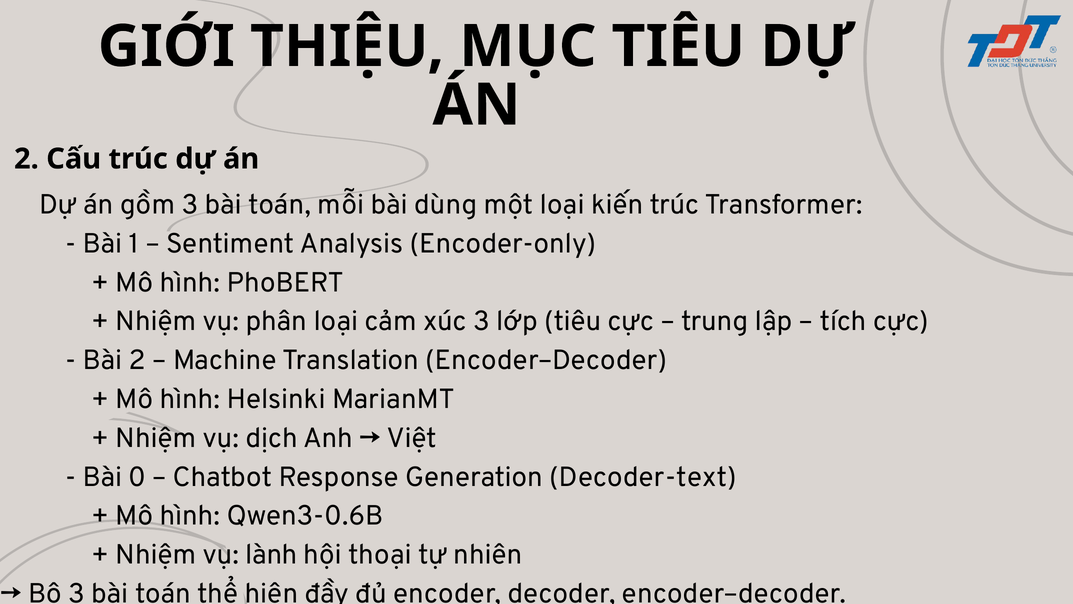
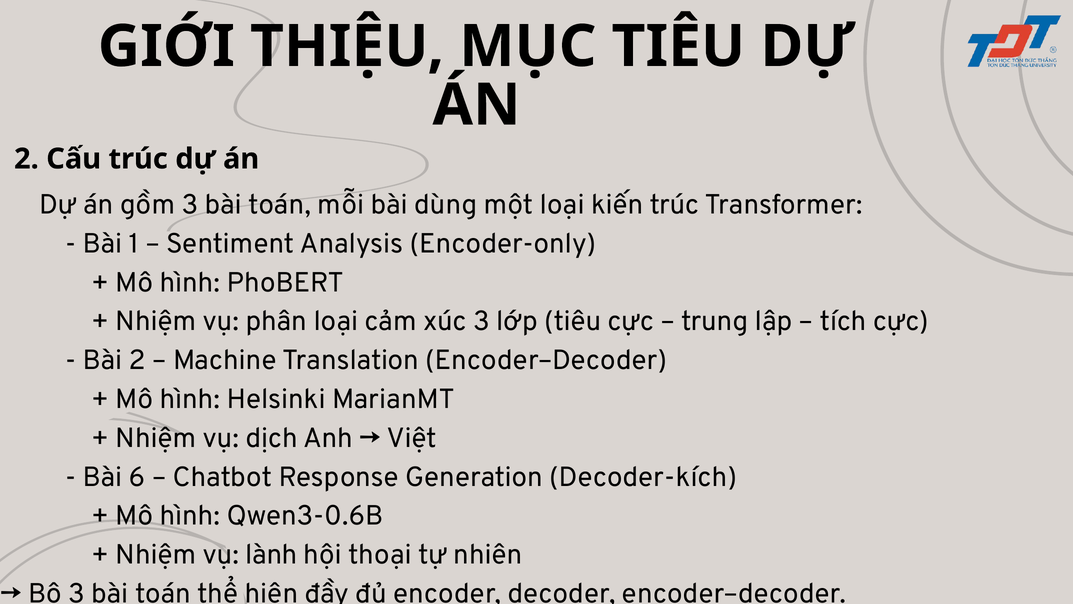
0: 0 -> 6
Decoder-text: Decoder-text -> Decoder-kích
